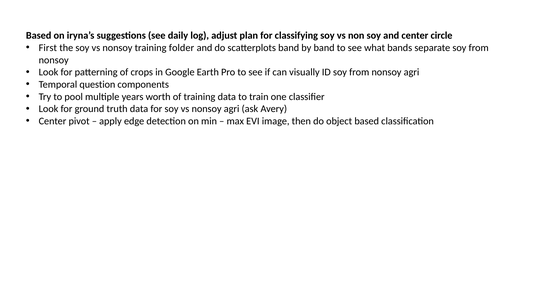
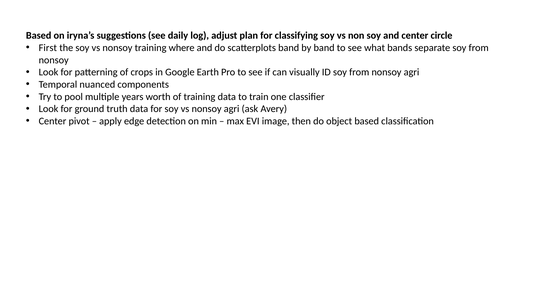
folder: folder -> where
question: question -> nuanced
